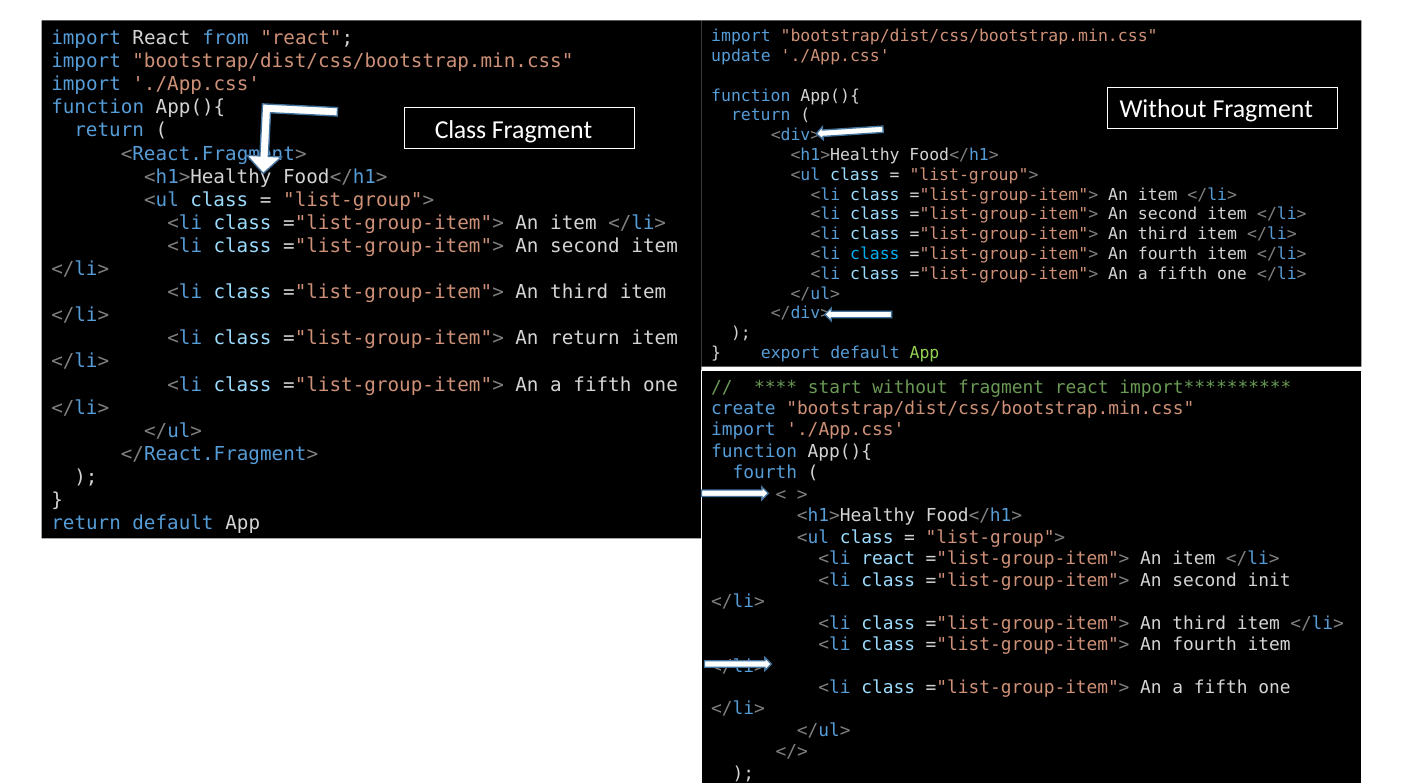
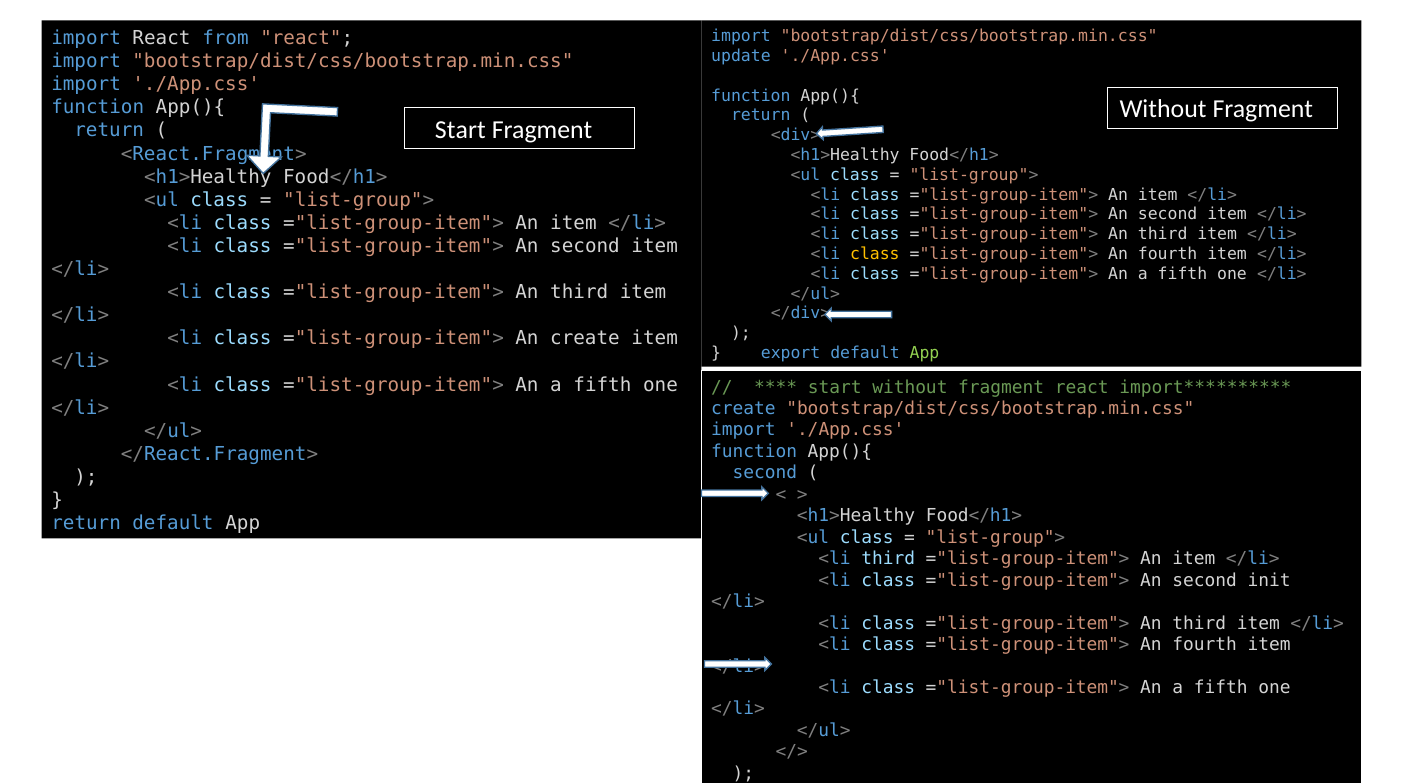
Class at (460, 130): Class -> Start
class at (875, 254) colour: light blue -> yellow
An return: return -> create
fourth at (765, 473): fourth -> second
<li react: react -> third
